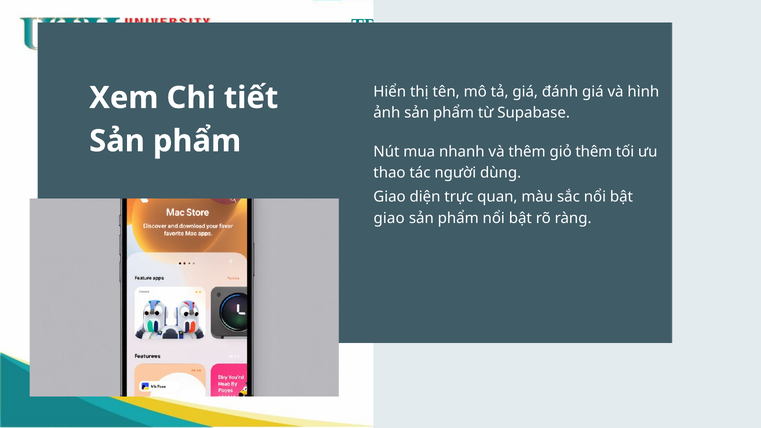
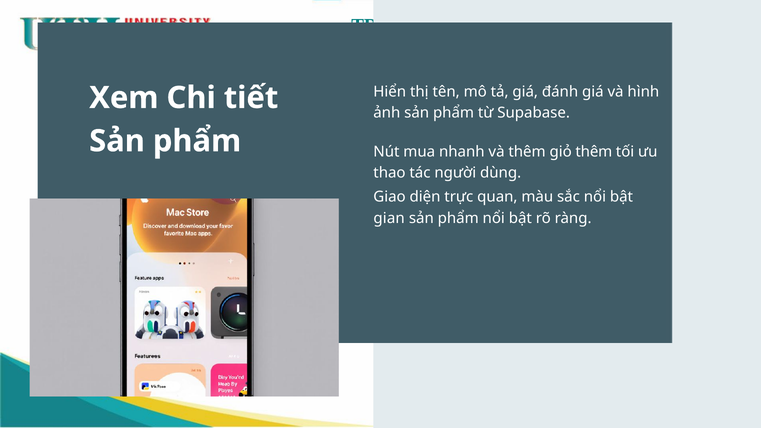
giao at (389, 218): giao -> gian
